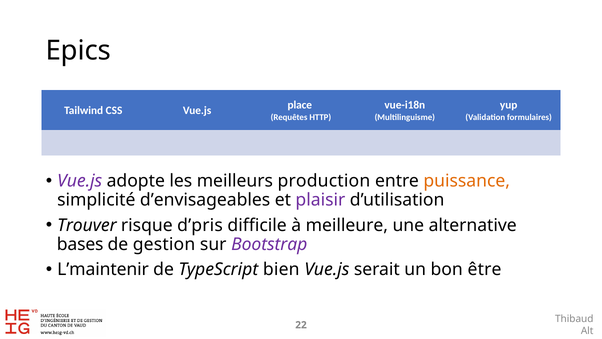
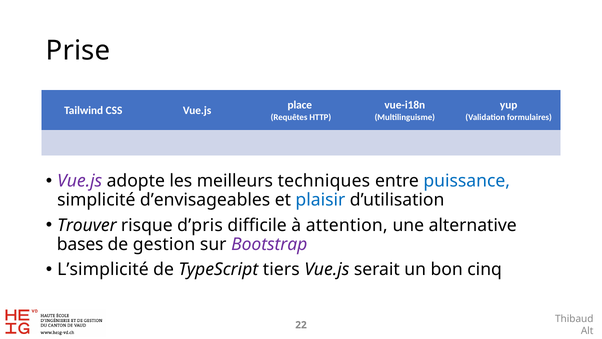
Epics: Epics -> Prise
production: production -> techniques
puissance colour: orange -> blue
plaisir colour: purple -> blue
meilleure: meilleure -> attention
L’maintenir: L’maintenir -> L’simplicité
bien: bien -> tiers
être: être -> cinq
